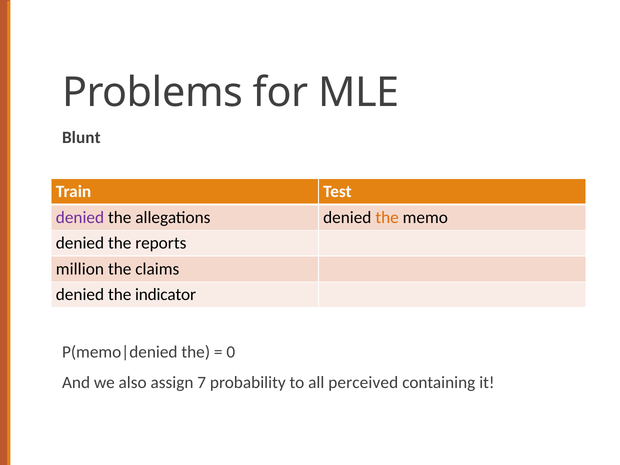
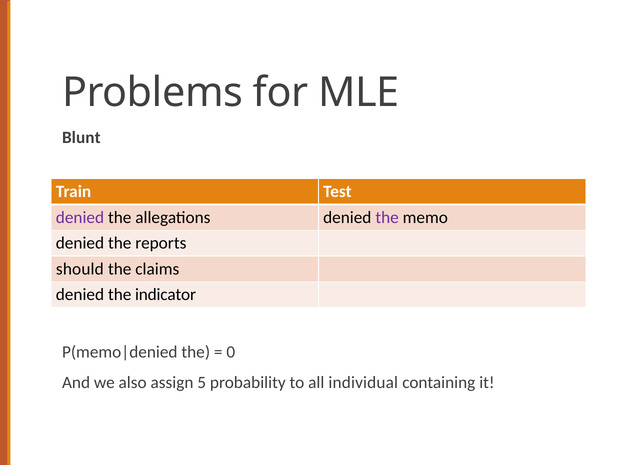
the at (387, 217) colour: orange -> purple
million: million -> should
7: 7 -> 5
perceived: perceived -> individual
